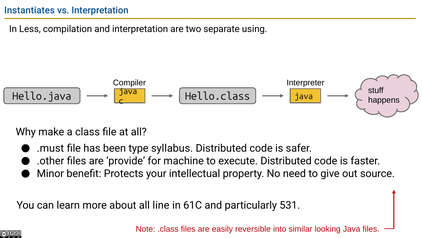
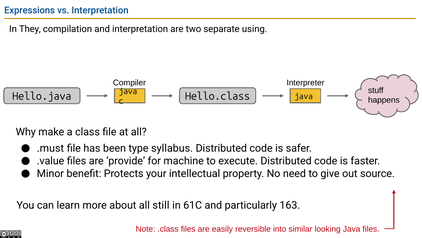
Instantiates: Instantiates -> Expressions
Less: Less -> They
.other: .other -> .value
line: line -> still
531: 531 -> 163
